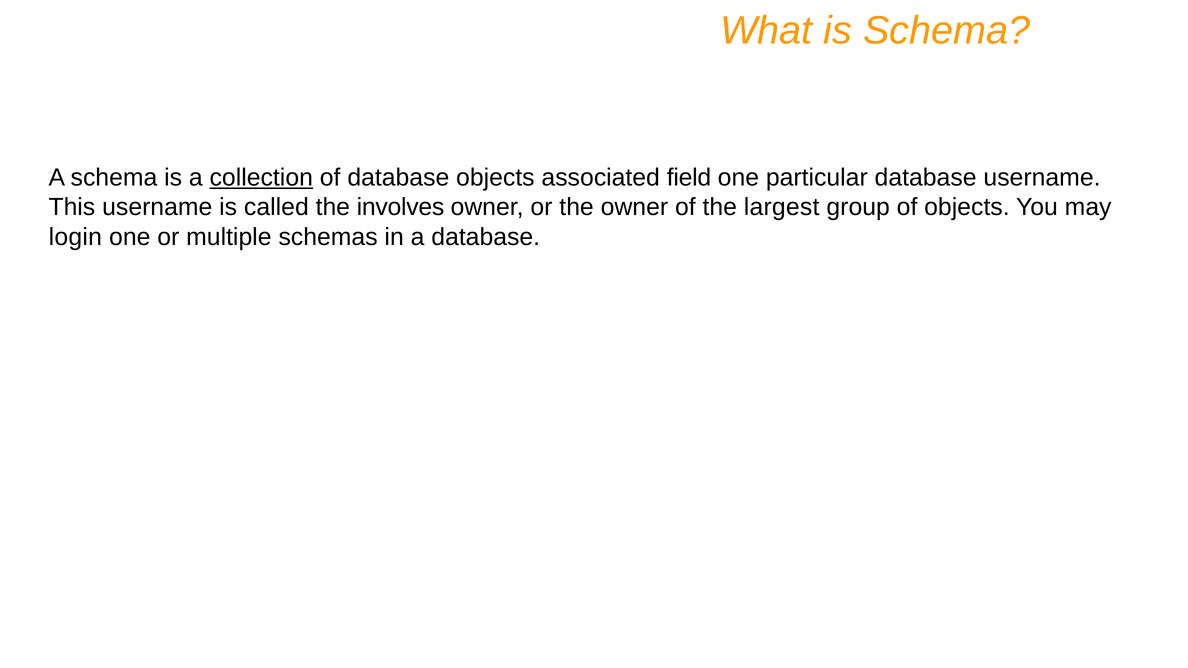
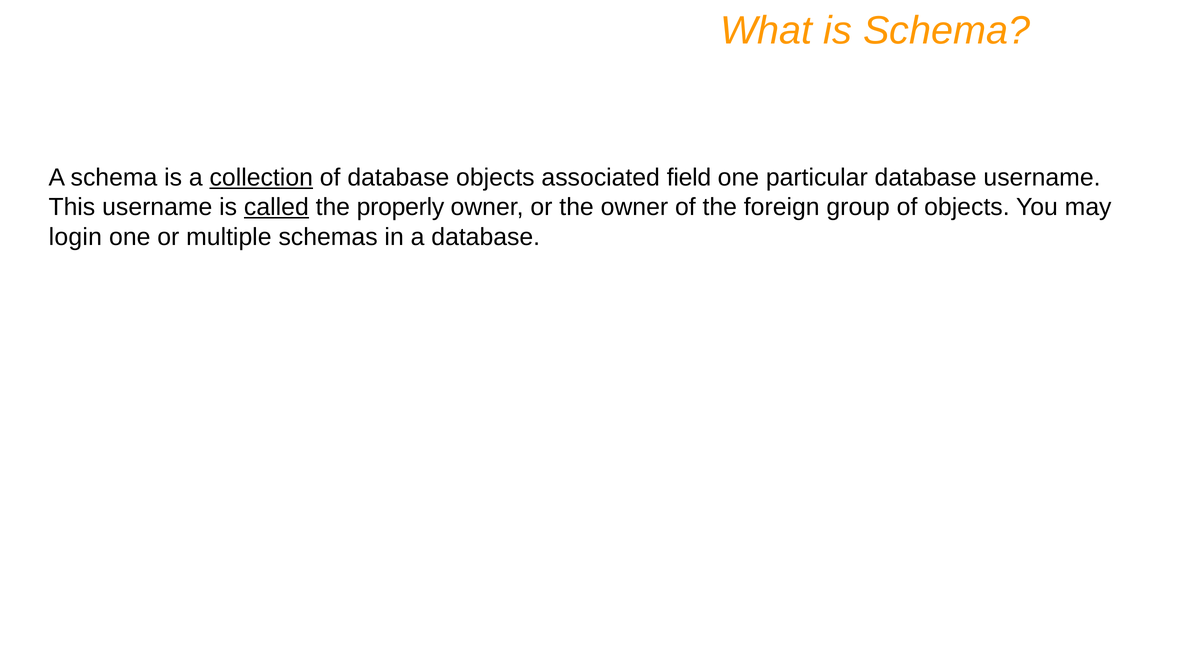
called underline: none -> present
involves: involves -> properly
largest: largest -> foreign
